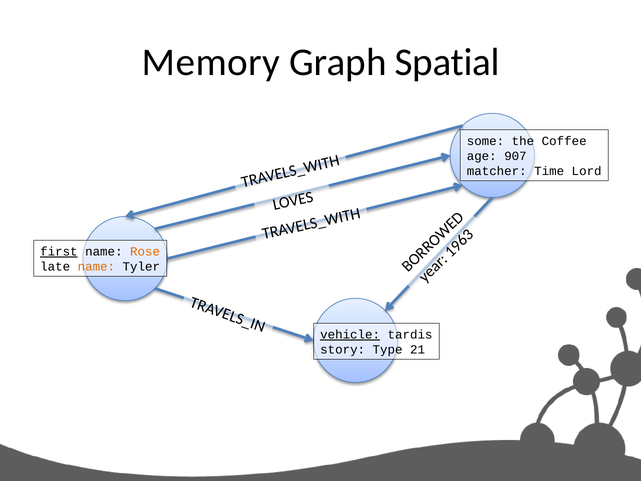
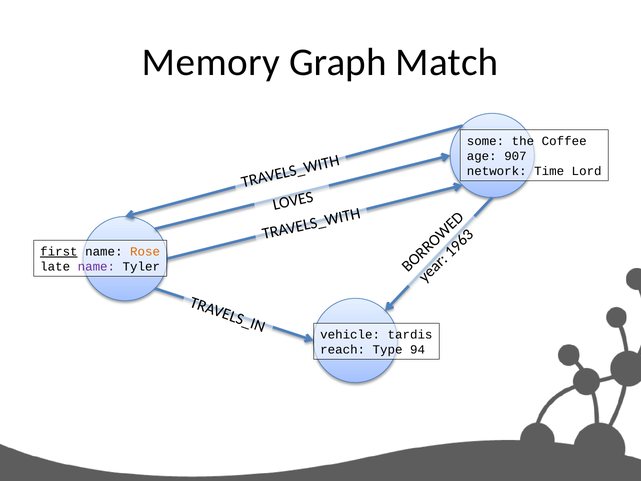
Spatial: Spatial -> Match
matcher: matcher -> network
name at (96, 267) colour: orange -> purple
vehicle underline: present -> none
story: story -> reach
21: 21 -> 94
